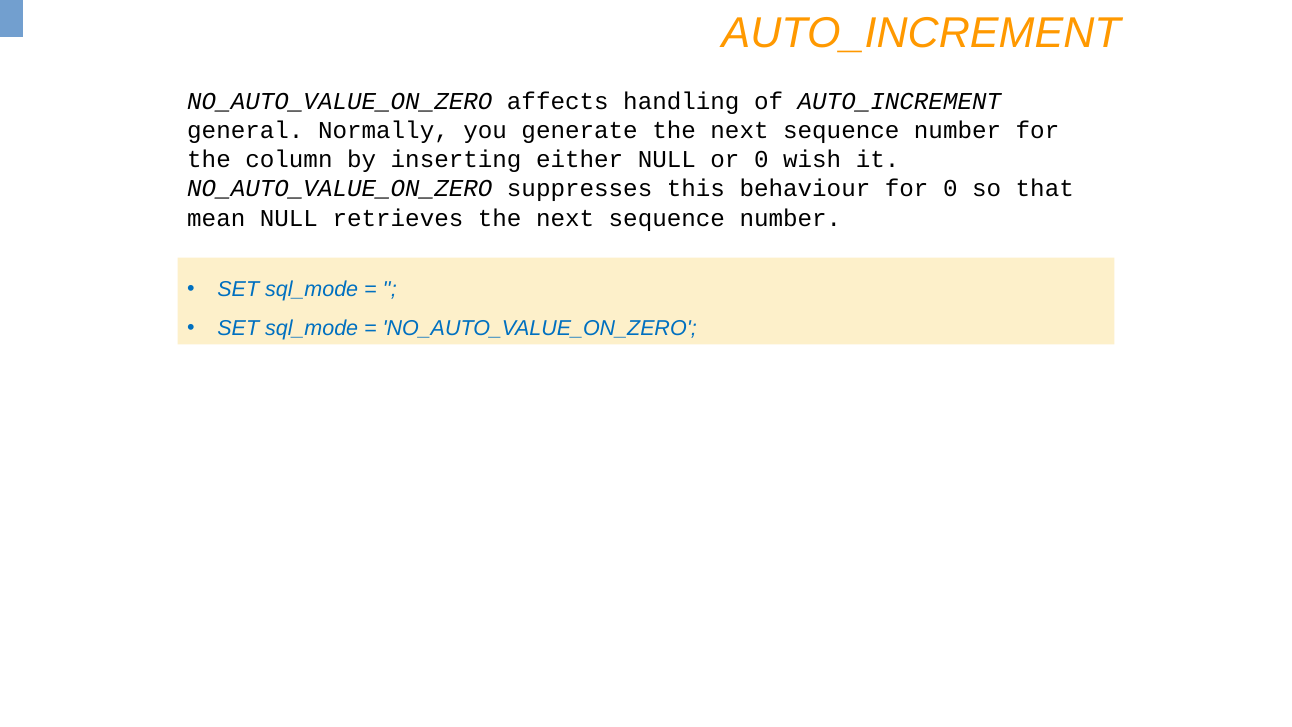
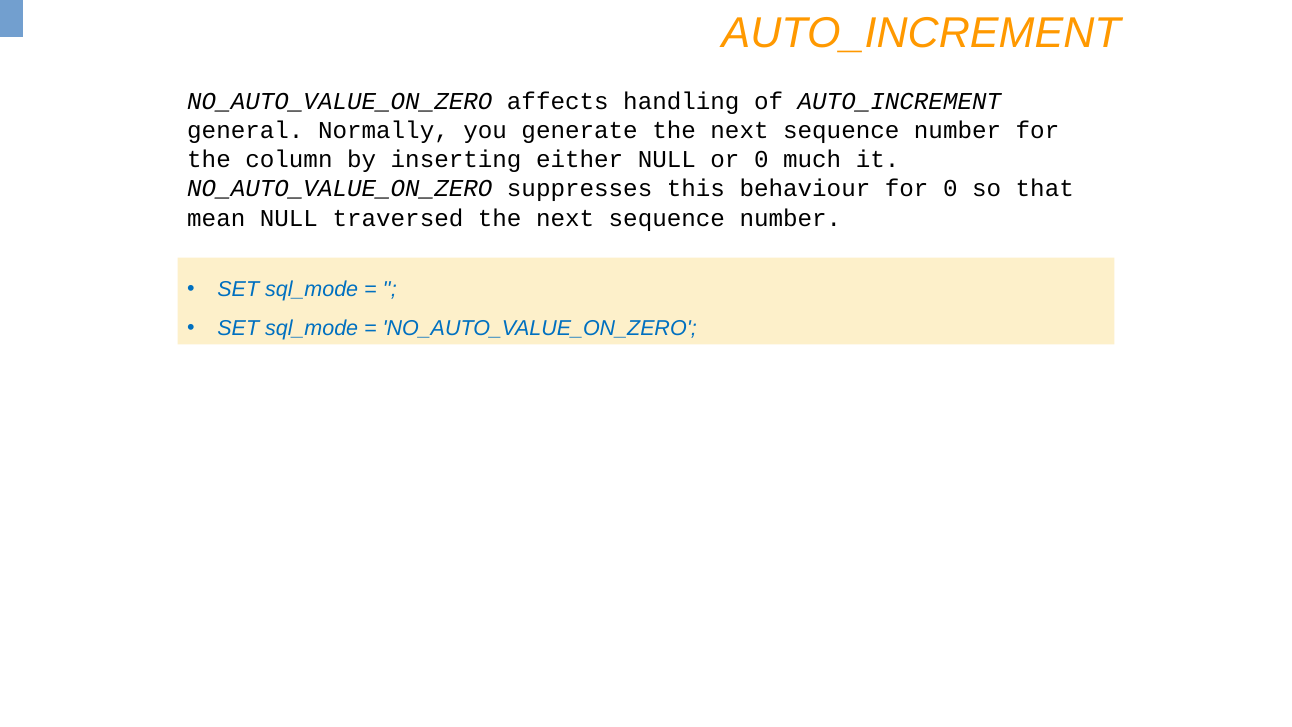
wish: wish -> much
retrieves: retrieves -> traversed
